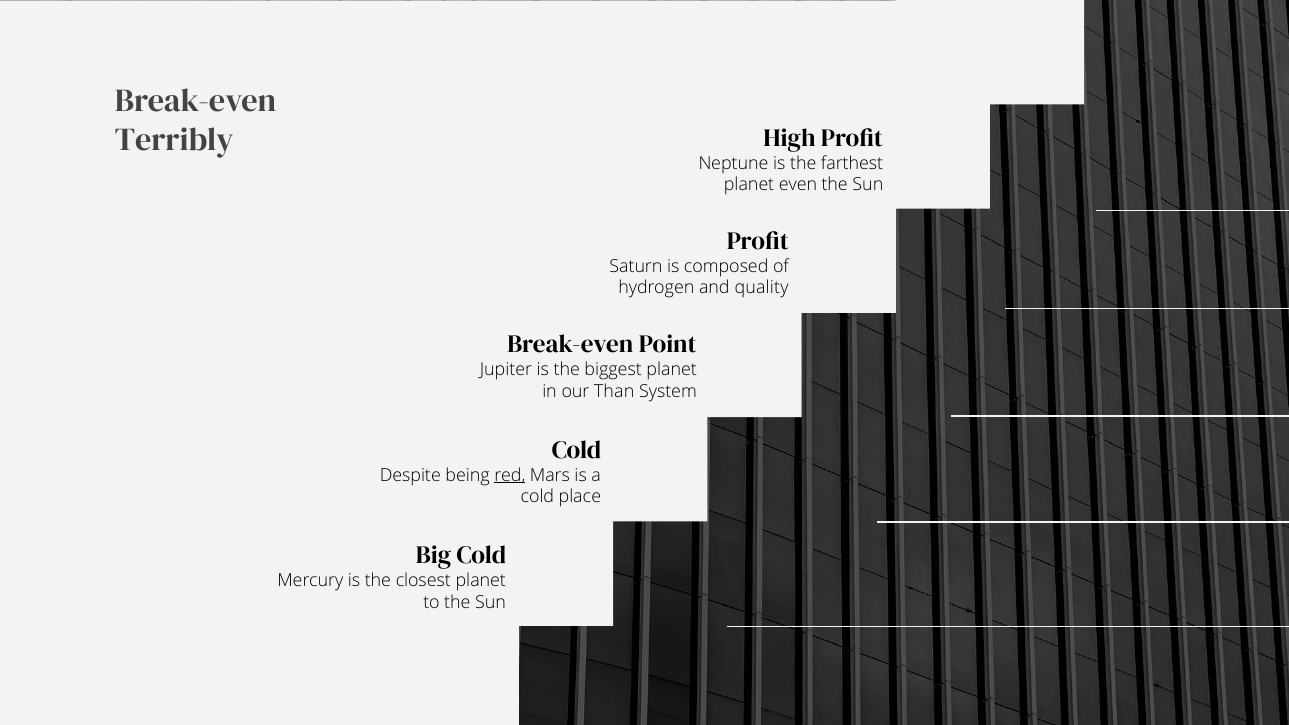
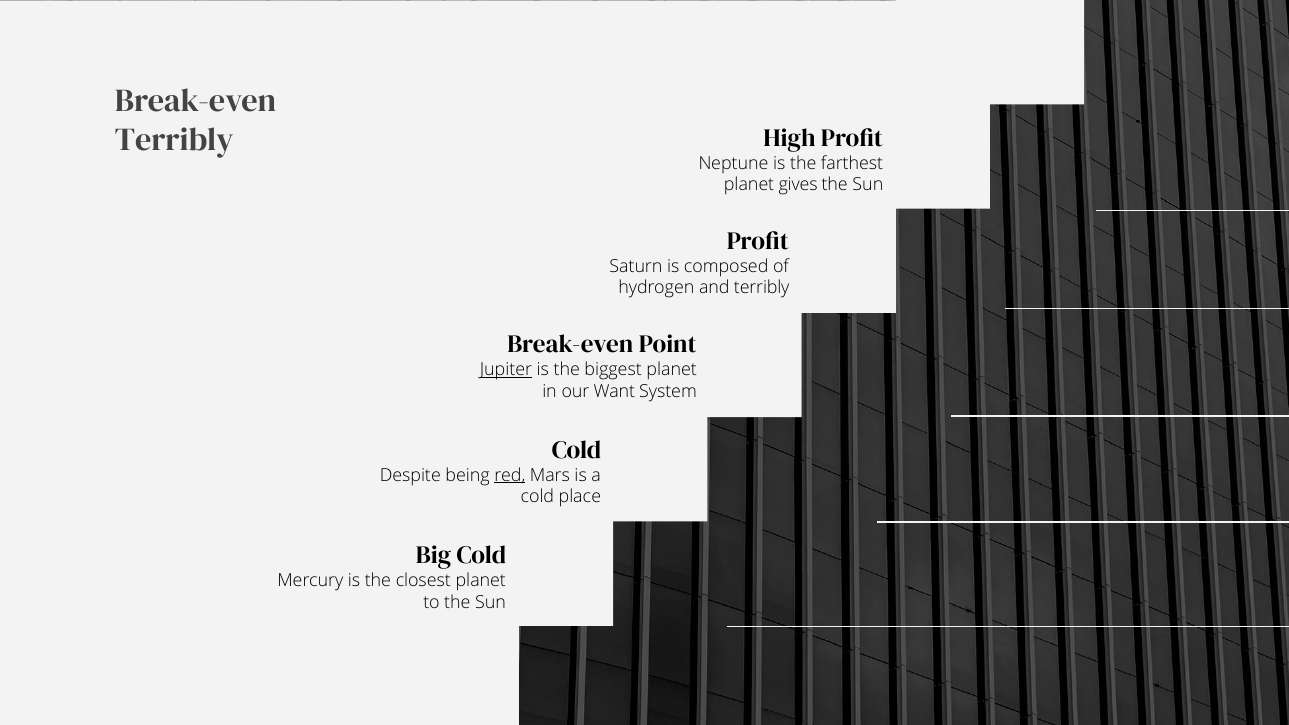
even: even -> gives
and quality: quality -> terribly
Jupiter underline: none -> present
Than: Than -> Want
